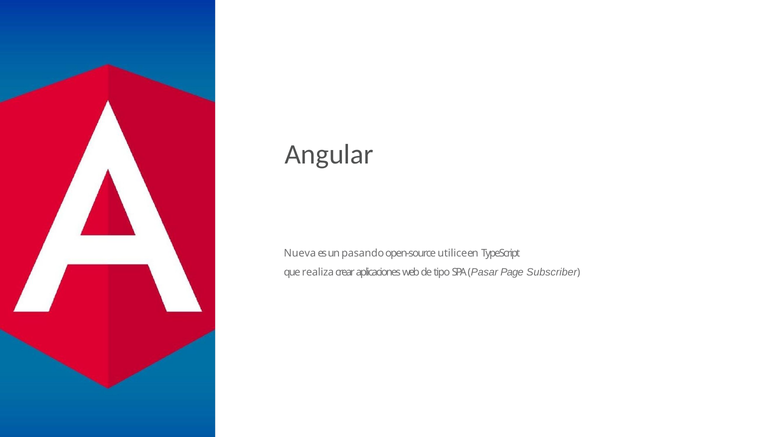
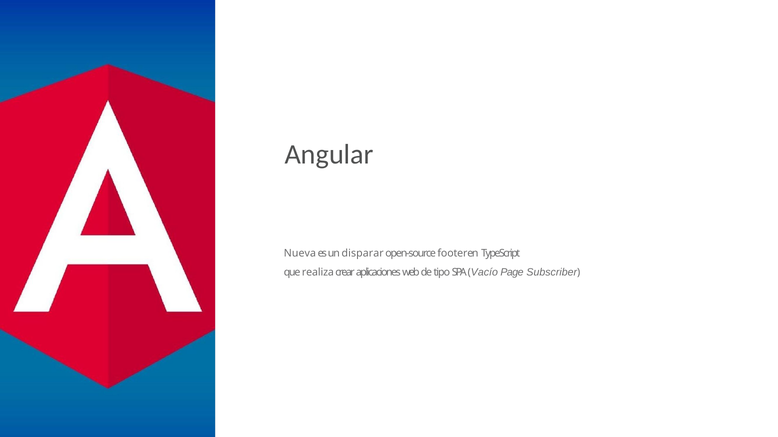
pasando: pasando -> disparar
utilice: utilice -> footer
Pasar: Pasar -> Vacío
